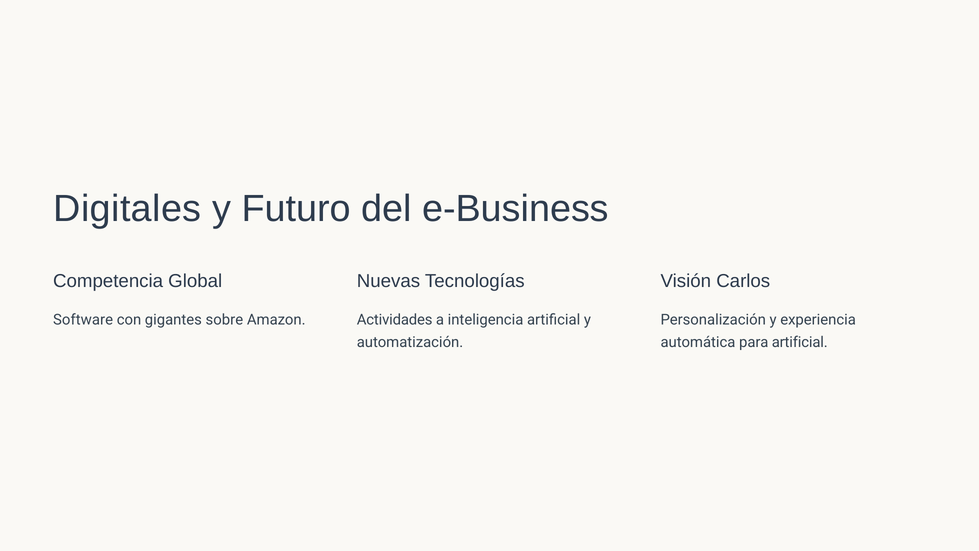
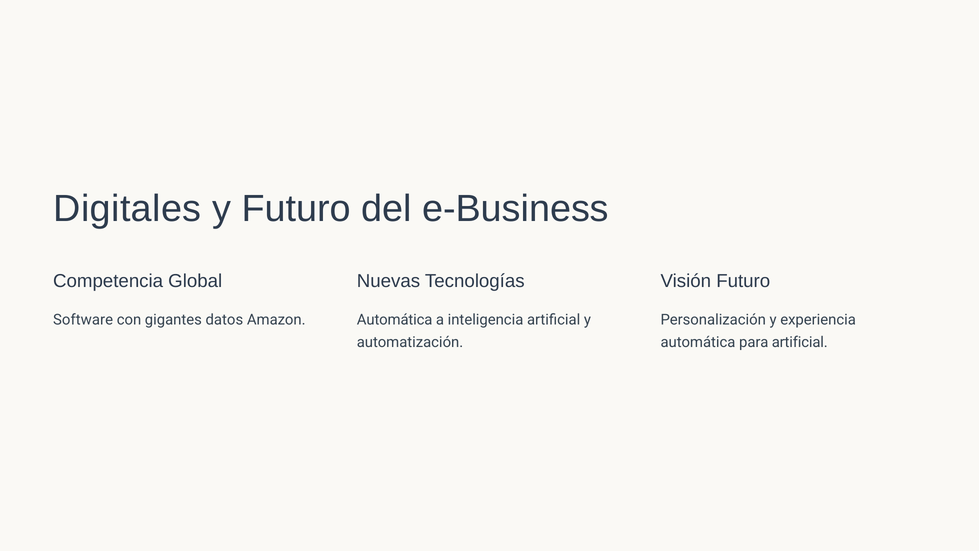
Visión Carlos: Carlos -> Futuro
sobre: sobre -> datos
Actividades at (395, 319): Actividades -> Automática
